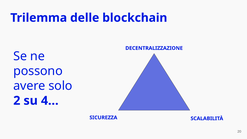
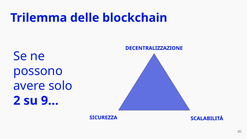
4…: 4… -> 9…
